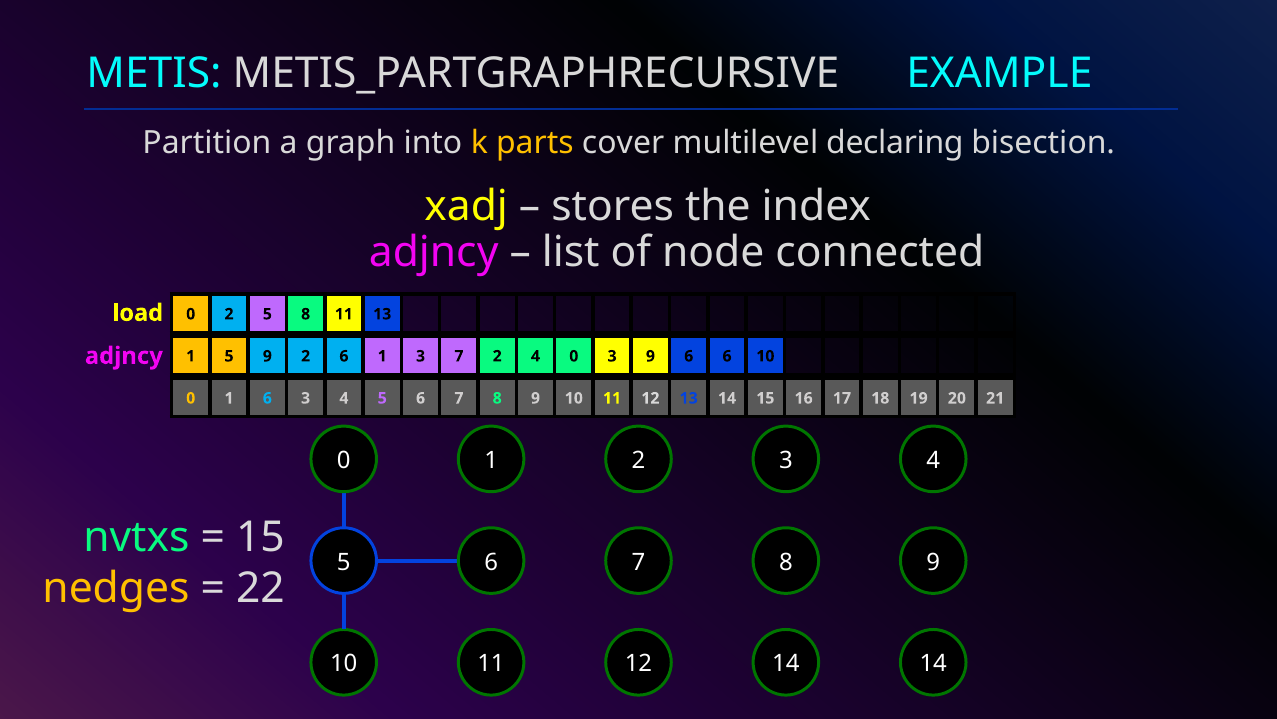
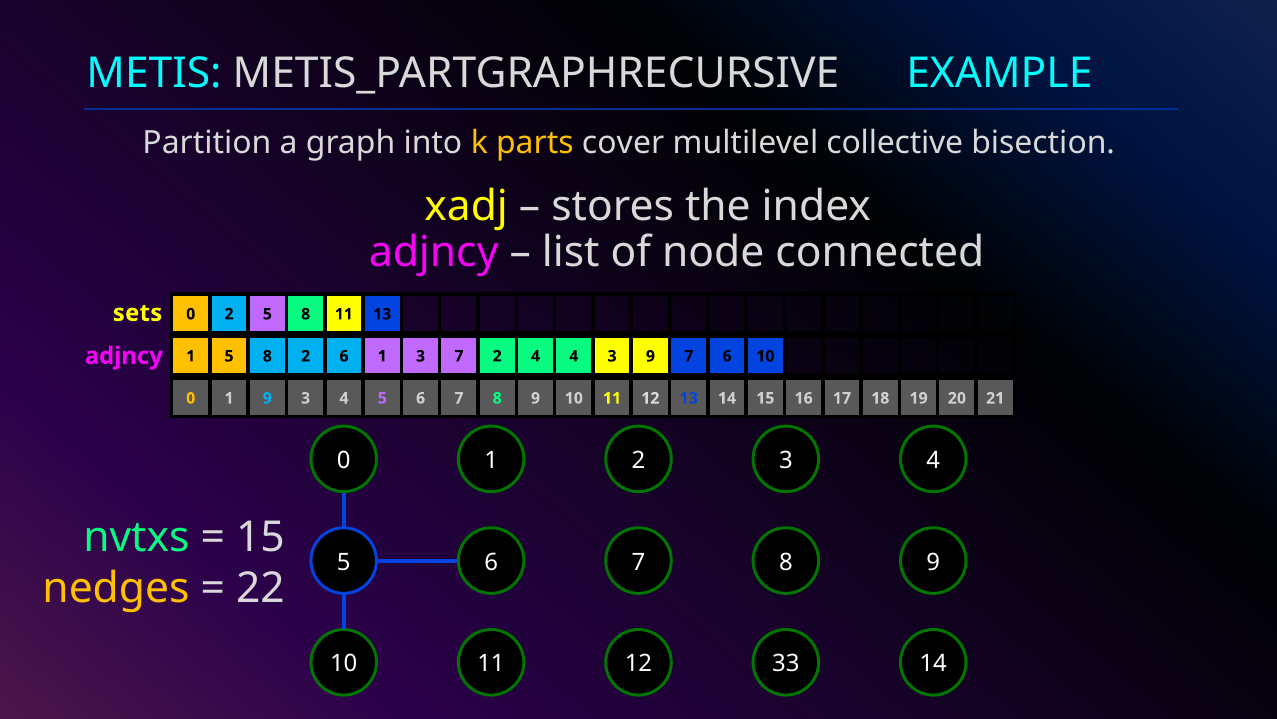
declaring: declaring -> collective
load: load -> sets
1 5 9: 9 -> 8
4 0: 0 -> 4
9 6: 6 -> 7
1 6: 6 -> 9
12 14: 14 -> 33
